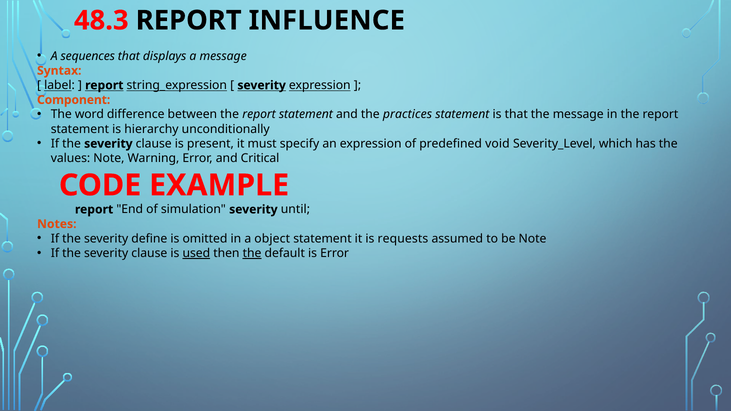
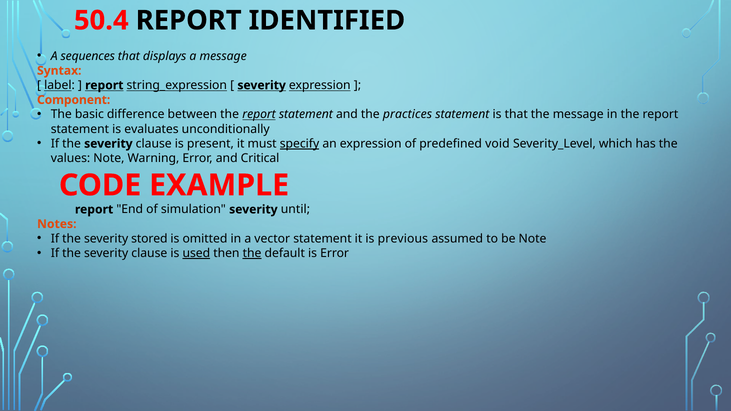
48.3: 48.3 -> 50.4
INFLUENCE: INFLUENCE -> IDENTIFIED
word: word -> basic
report at (259, 115) underline: none -> present
hierarchy: hierarchy -> evaluates
specify underline: none -> present
define: define -> stored
object: object -> vector
requests: requests -> previous
